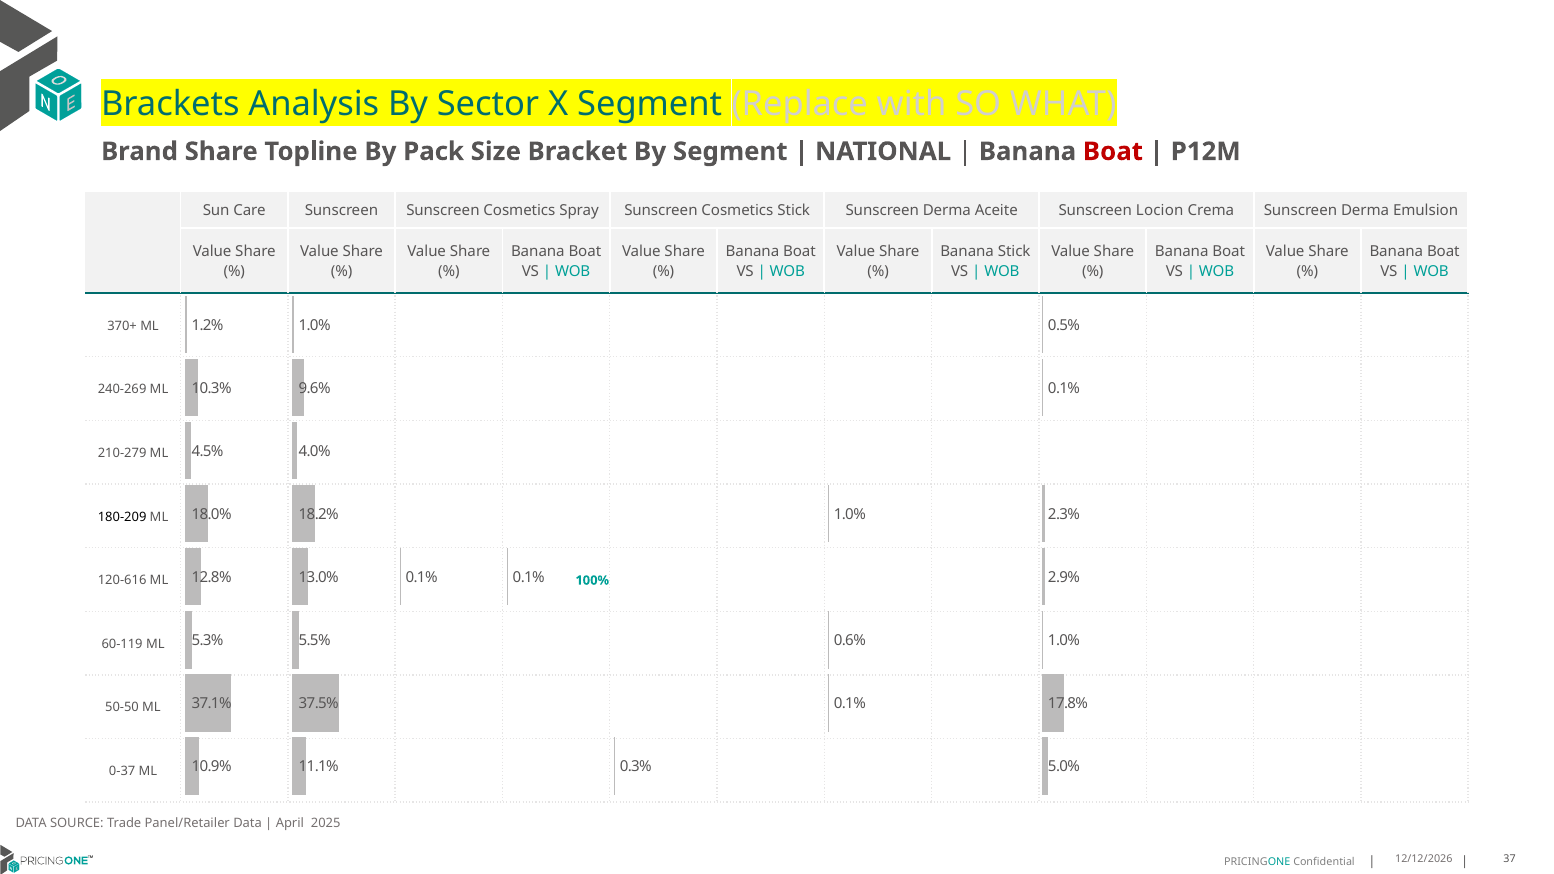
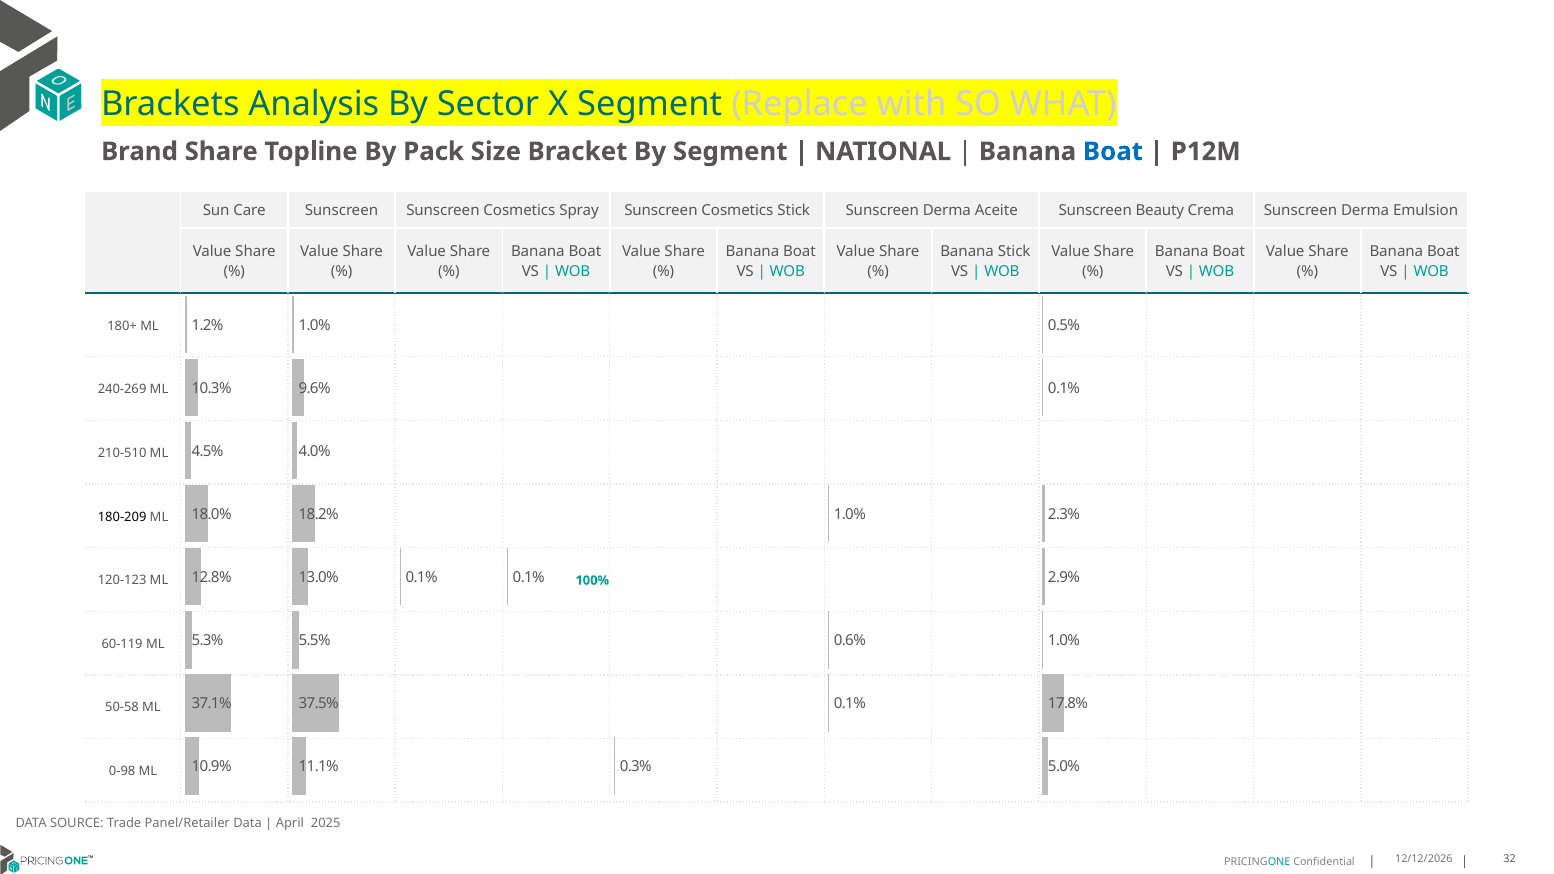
Boat at (1113, 152) colour: red -> blue
Locion: Locion -> Beauty
370+: 370+ -> 180+
210-279: 210-279 -> 210-510
120-616: 120-616 -> 120-123
50-50: 50-50 -> 50-58
0-37: 0-37 -> 0-98
37: 37 -> 32
